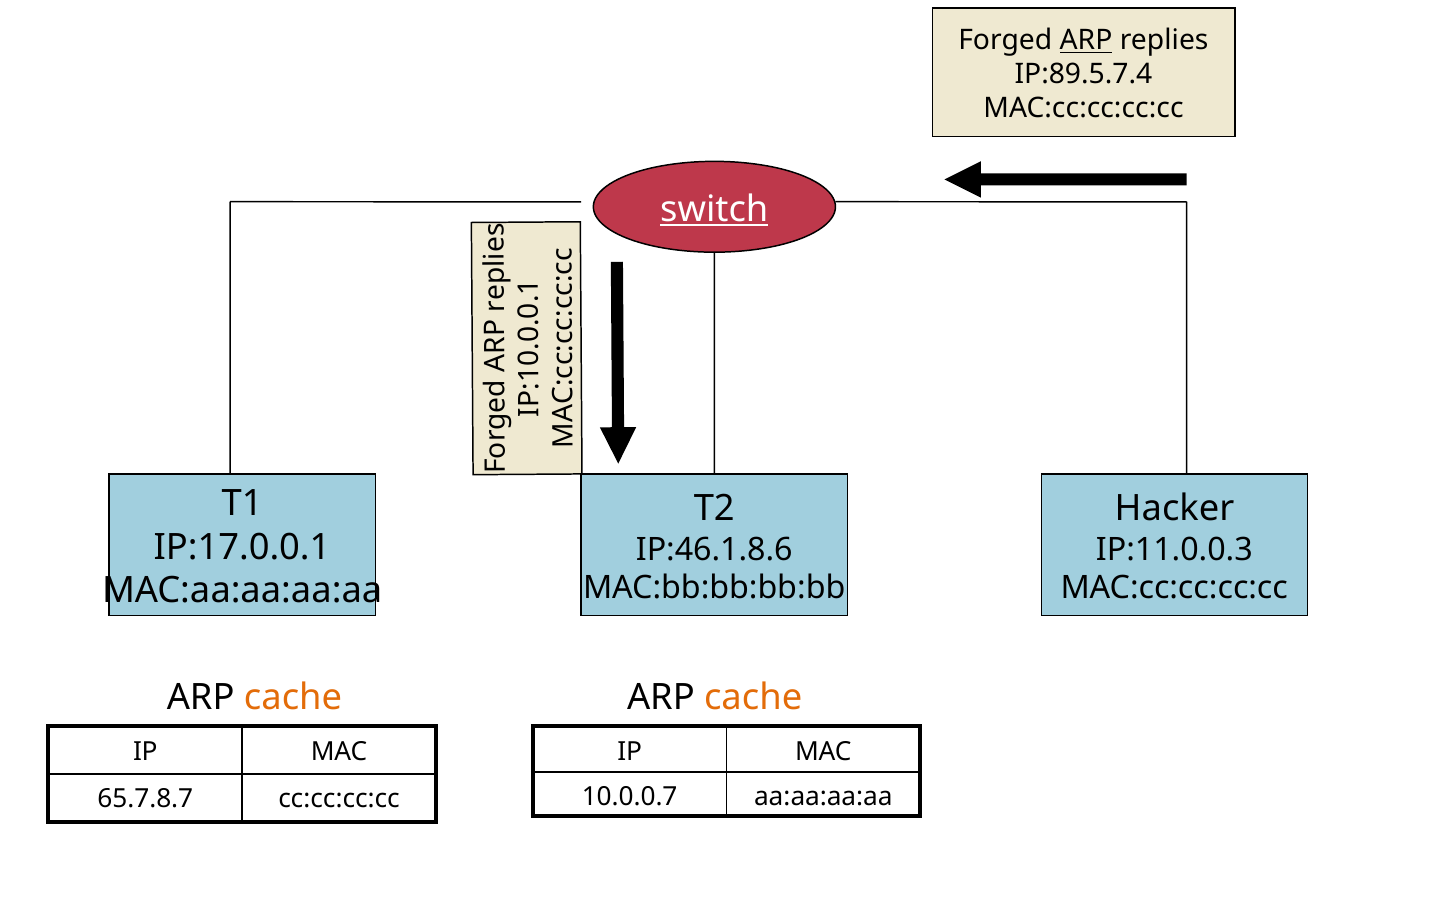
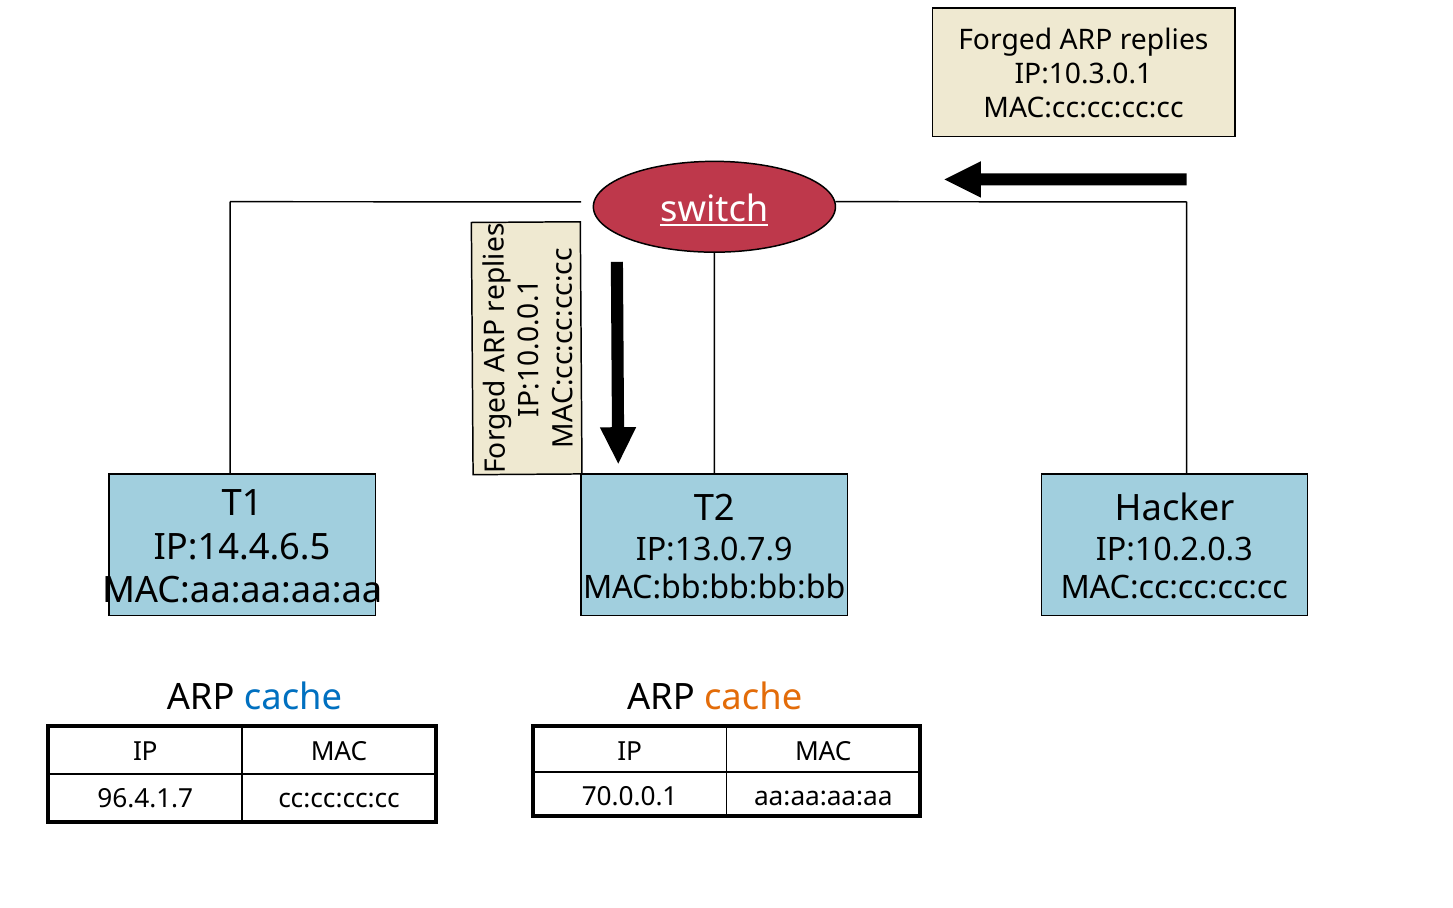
ARP at (1086, 40) underline: present -> none
IP:89.5.7.4: IP:89.5.7.4 -> IP:10.3.0.1
IP:17.0.0.1: IP:17.0.0.1 -> IP:14.4.6.5
IP:46.1.8.6: IP:46.1.8.6 -> IP:13.0.7.9
IP:11.0.0.3: IP:11.0.0.3 -> IP:10.2.0.3
cache at (293, 697) colour: orange -> blue
10.0.0.7: 10.0.0.7 -> 70.0.0.1
65.7.8.7: 65.7.8.7 -> 96.4.1.7
